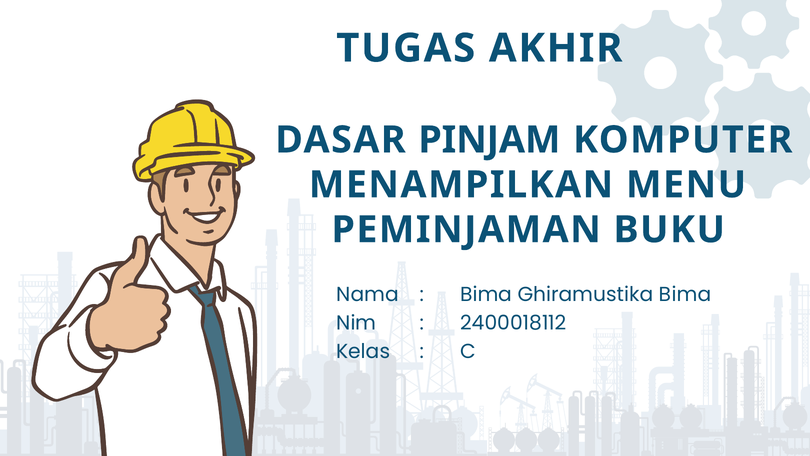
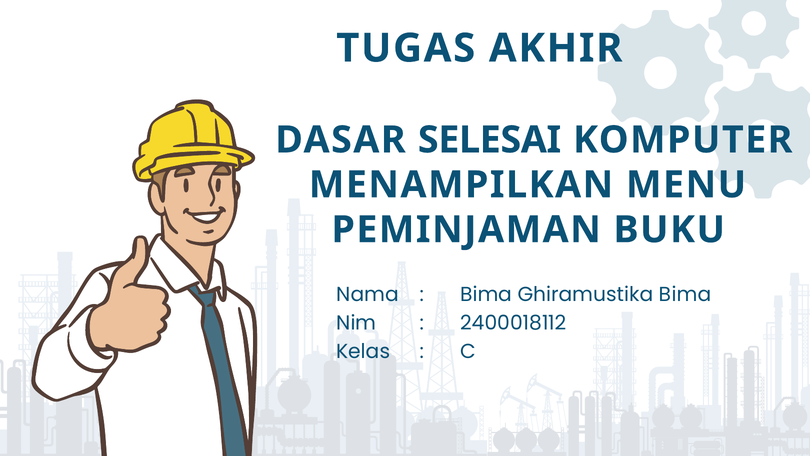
PINJAM: PINJAM -> SELESAI
